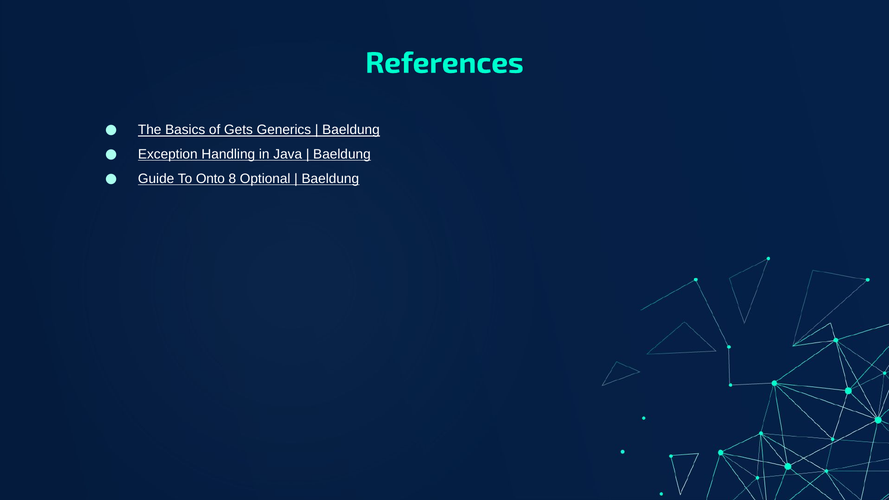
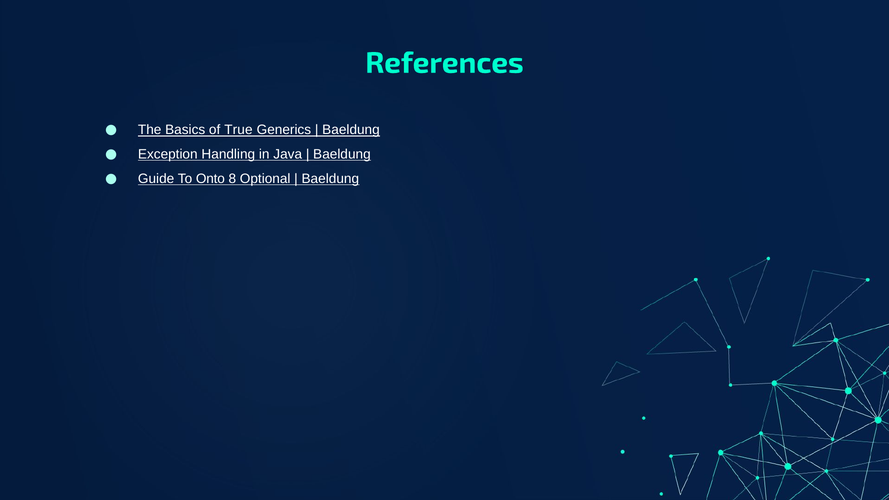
Gets: Gets -> True
